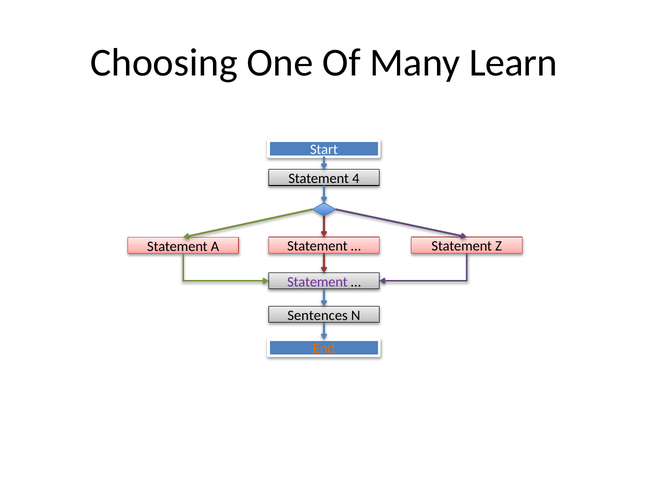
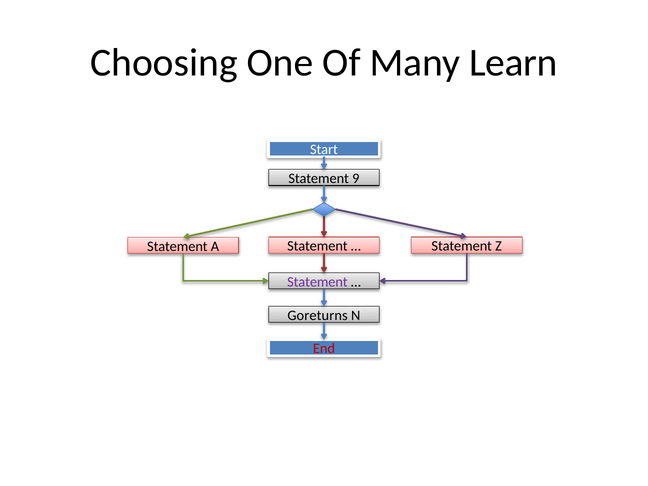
4: 4 -> 9
Sentences: Sentences -> Goreturns
End colour: orange -> red
